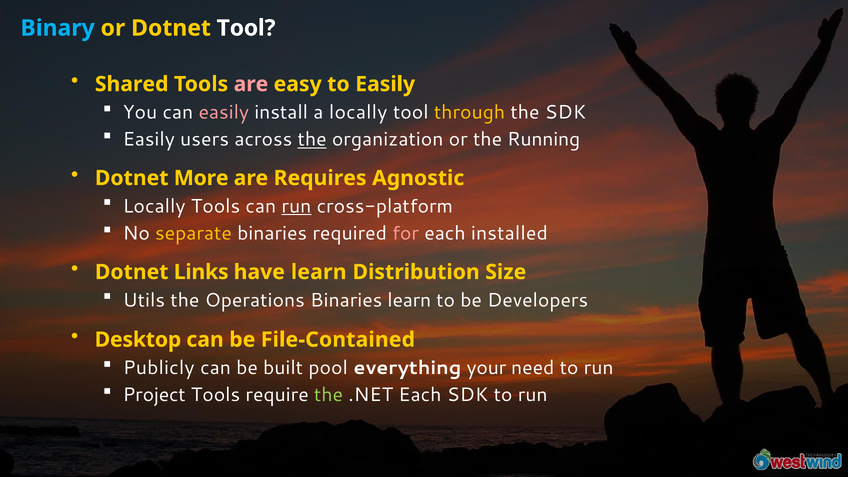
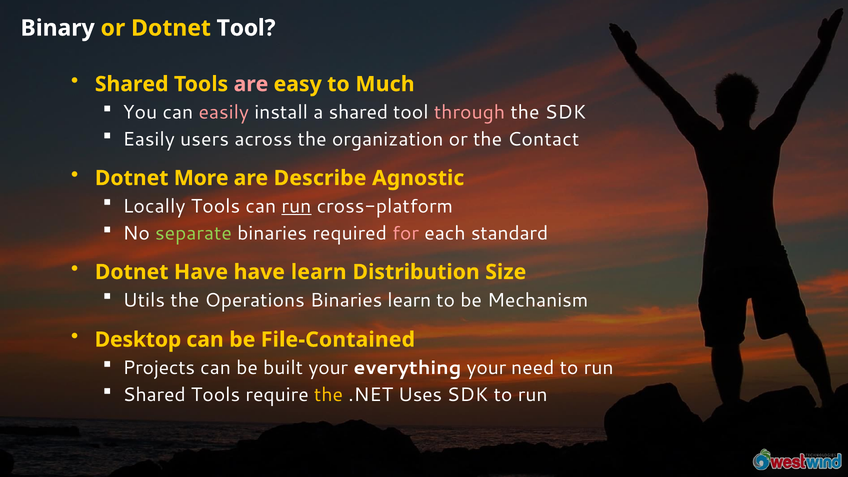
Binary colour: light blue -> white
to Easily: Easily -> Much
a locally: locally -> shared
through colour: yellow -> pink
the at (312, 139) underline: present -> none
Running: Running -> Contact
Requires: Requires -> Describe
separate colour: yellow -> light green
installed: installed -> standard
Dotnet Links: Links -> Have
Developers: Developers -> Mechanism
Publicly: Publicly -> Projects
built pool: pool -> your
Project at (154, 395): Project -> Shared
the at (329, 395) colour: light green -> yellow
.NET Each: Each -> Uses
